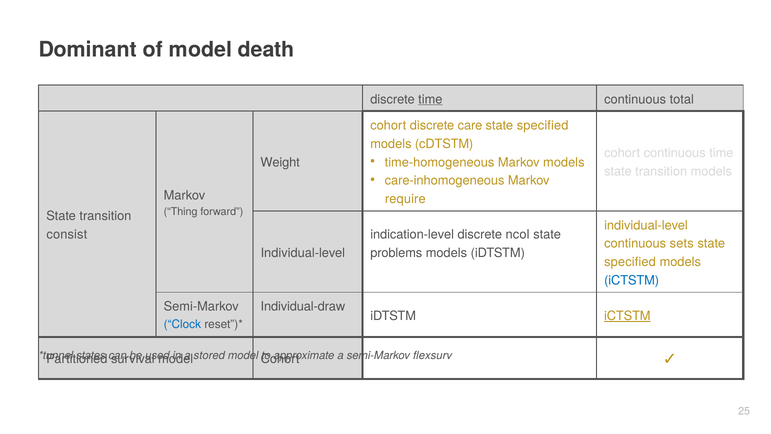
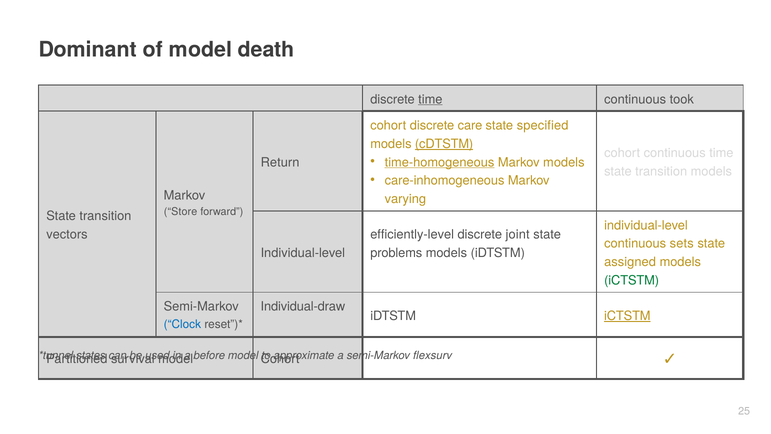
total: total -> took
cDTSTM underline: none -> present
time-homogeneous underline: none -> present
Weight: Weight -> Return
require: require -> varying
Thing: Thing -> Store
consist: consist -> vectors
indication-level: indication-level -> efficiently-level
ncol: ncol -> joint
specified at (630, 262): specified -> assigned
iCTSTM at (632, 280) colour: blue -> green
stored: stored -> before
